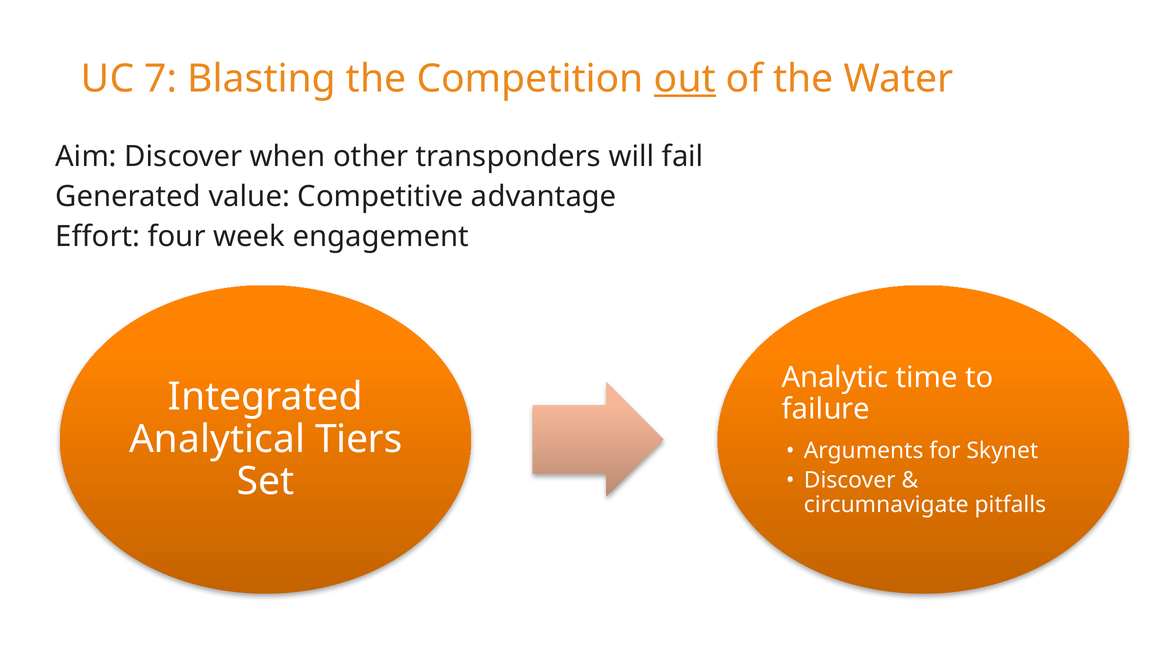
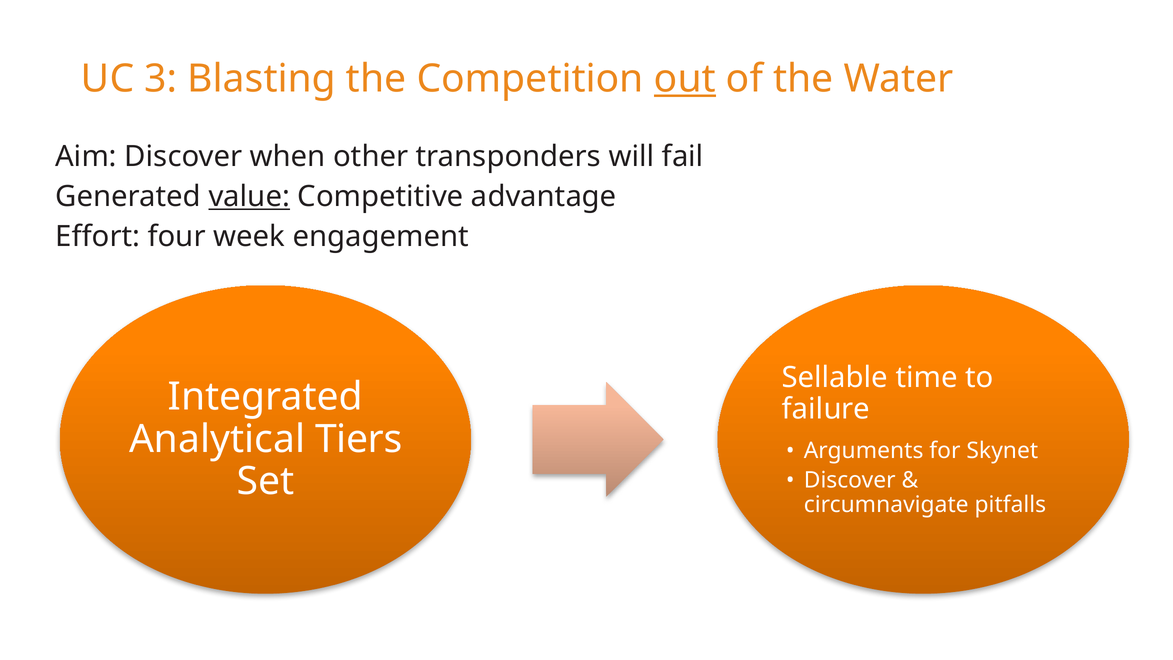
7: 7 -> 3
value underline: none -> present
Analytic: Analytic -> Sellable
